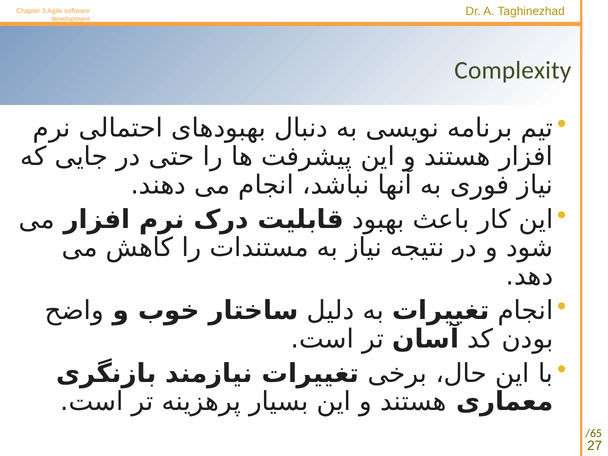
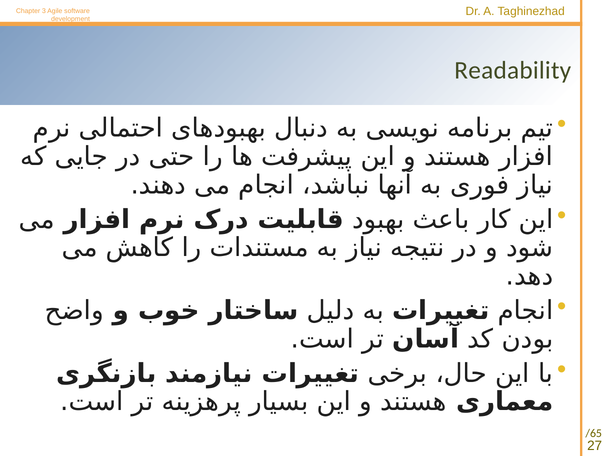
Complexity: Complexity -> Readability
